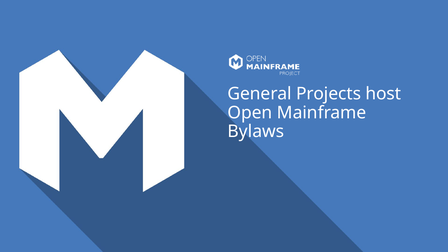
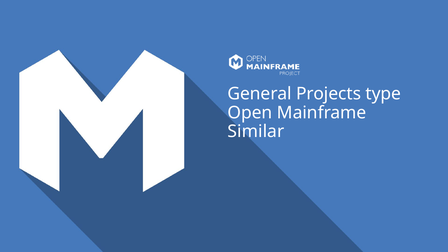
host: host -> type
Bylaws: Bylaws -> Similar
